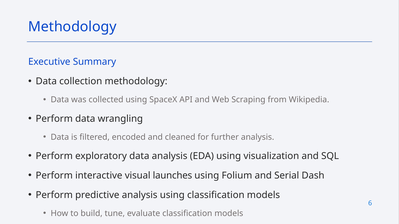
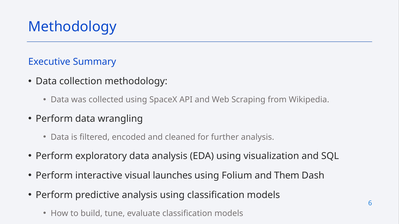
Serial: Serial -> Them
